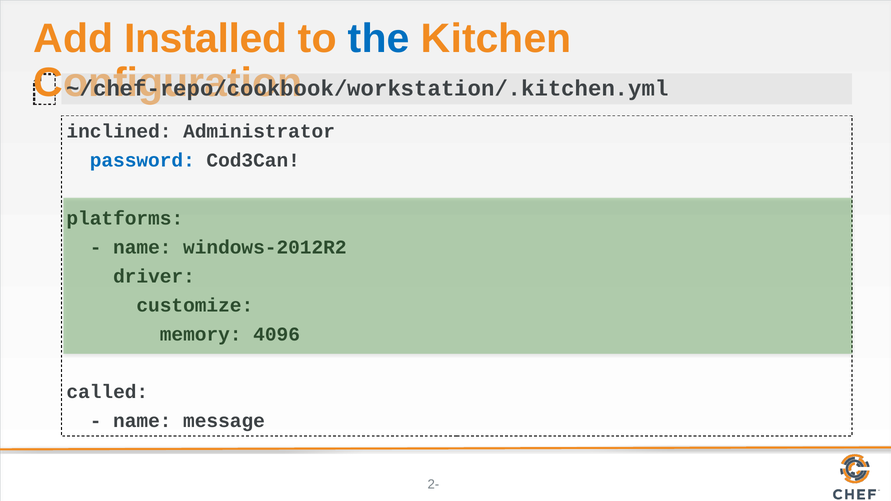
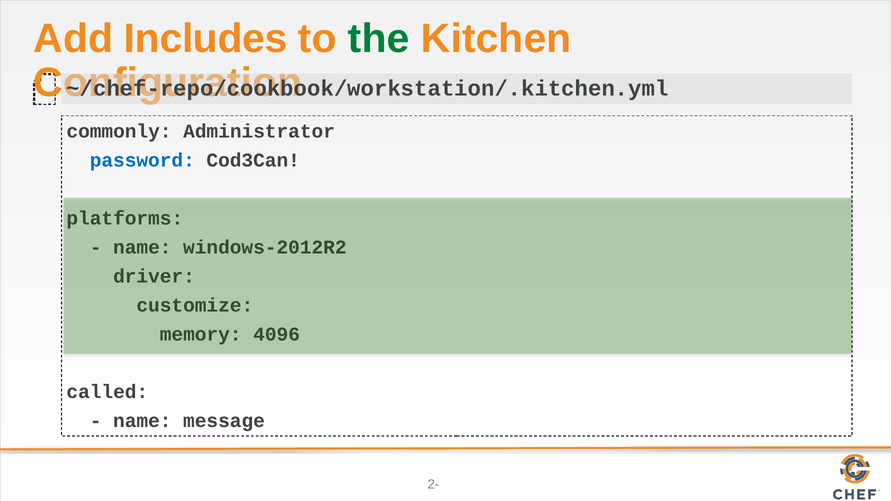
Installed: Installed -> Includes
the colour: blue -> green
inclined: inclined -> commonly
